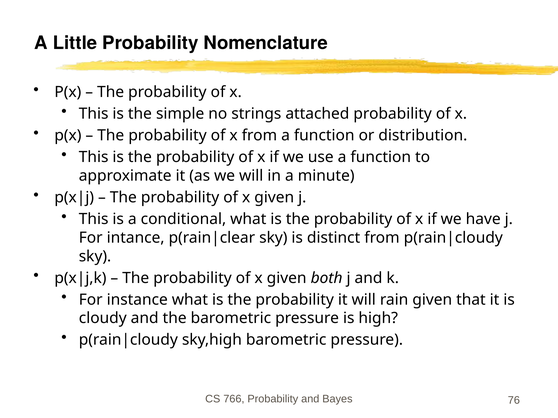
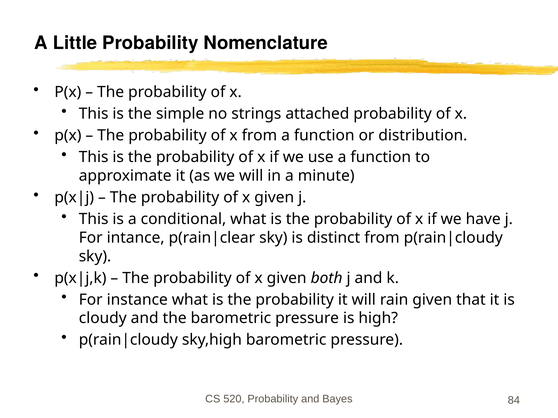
766: 766 -> 520
76: 76 -> 84
